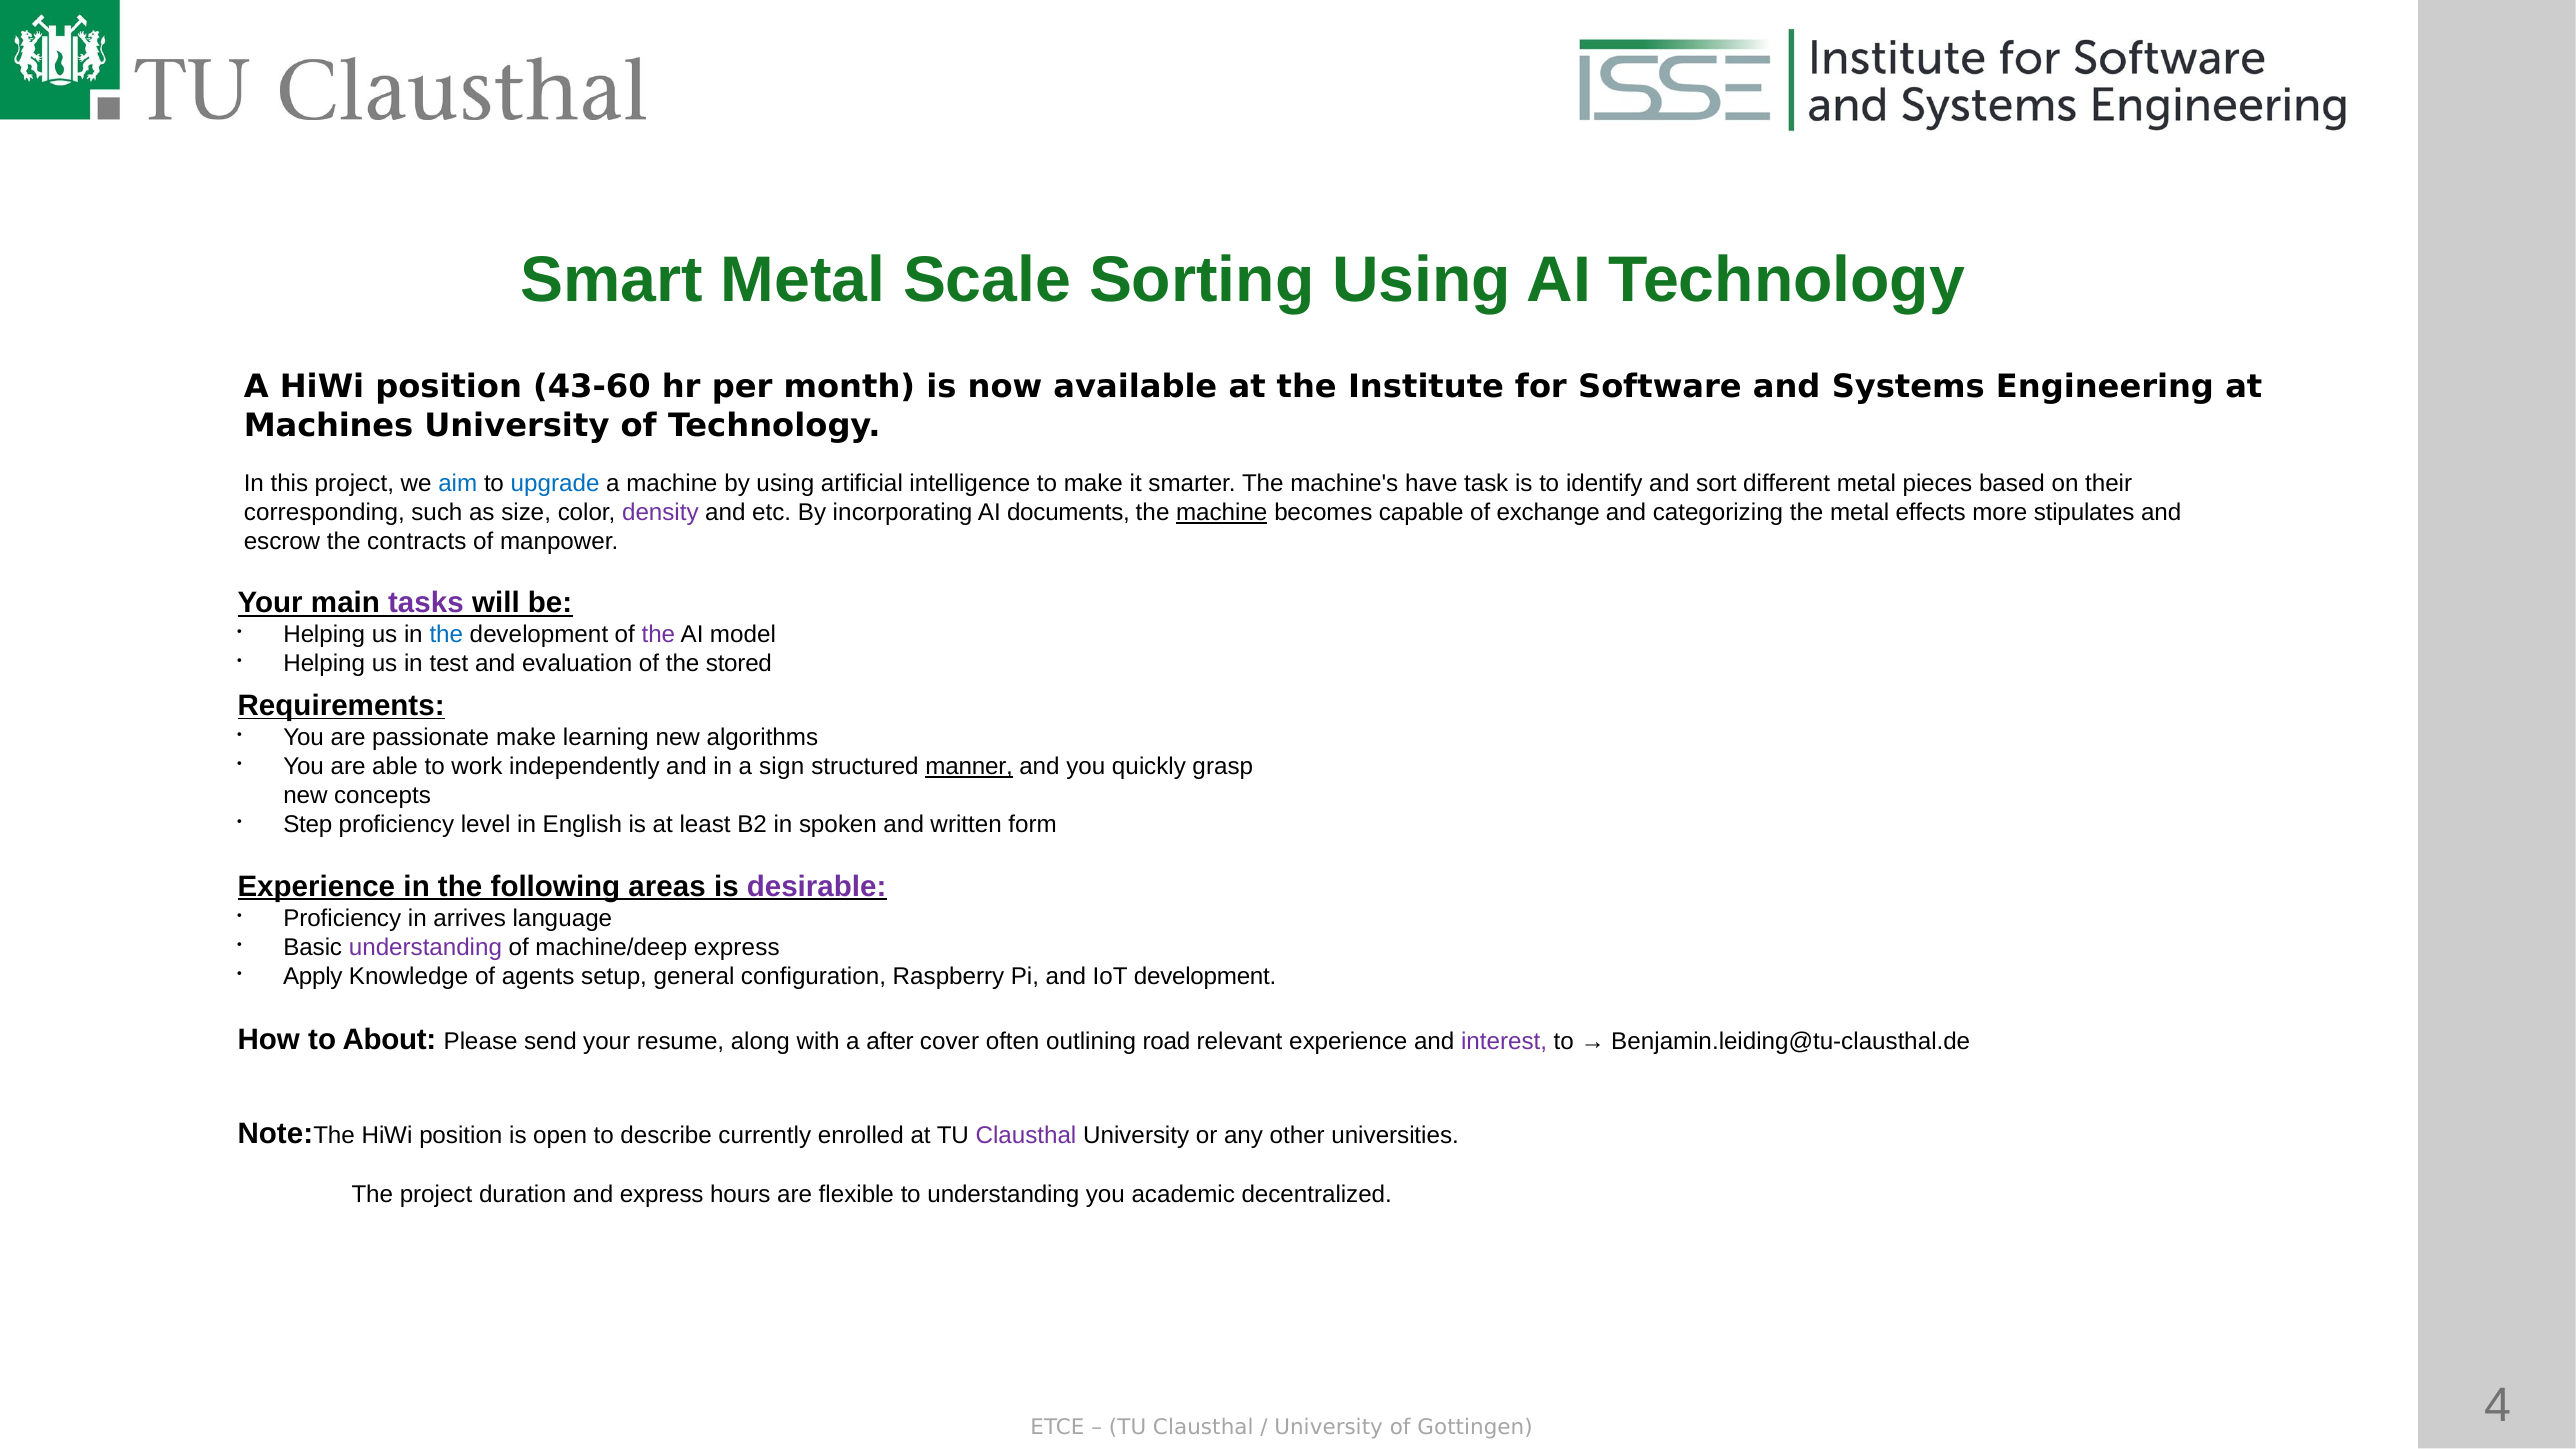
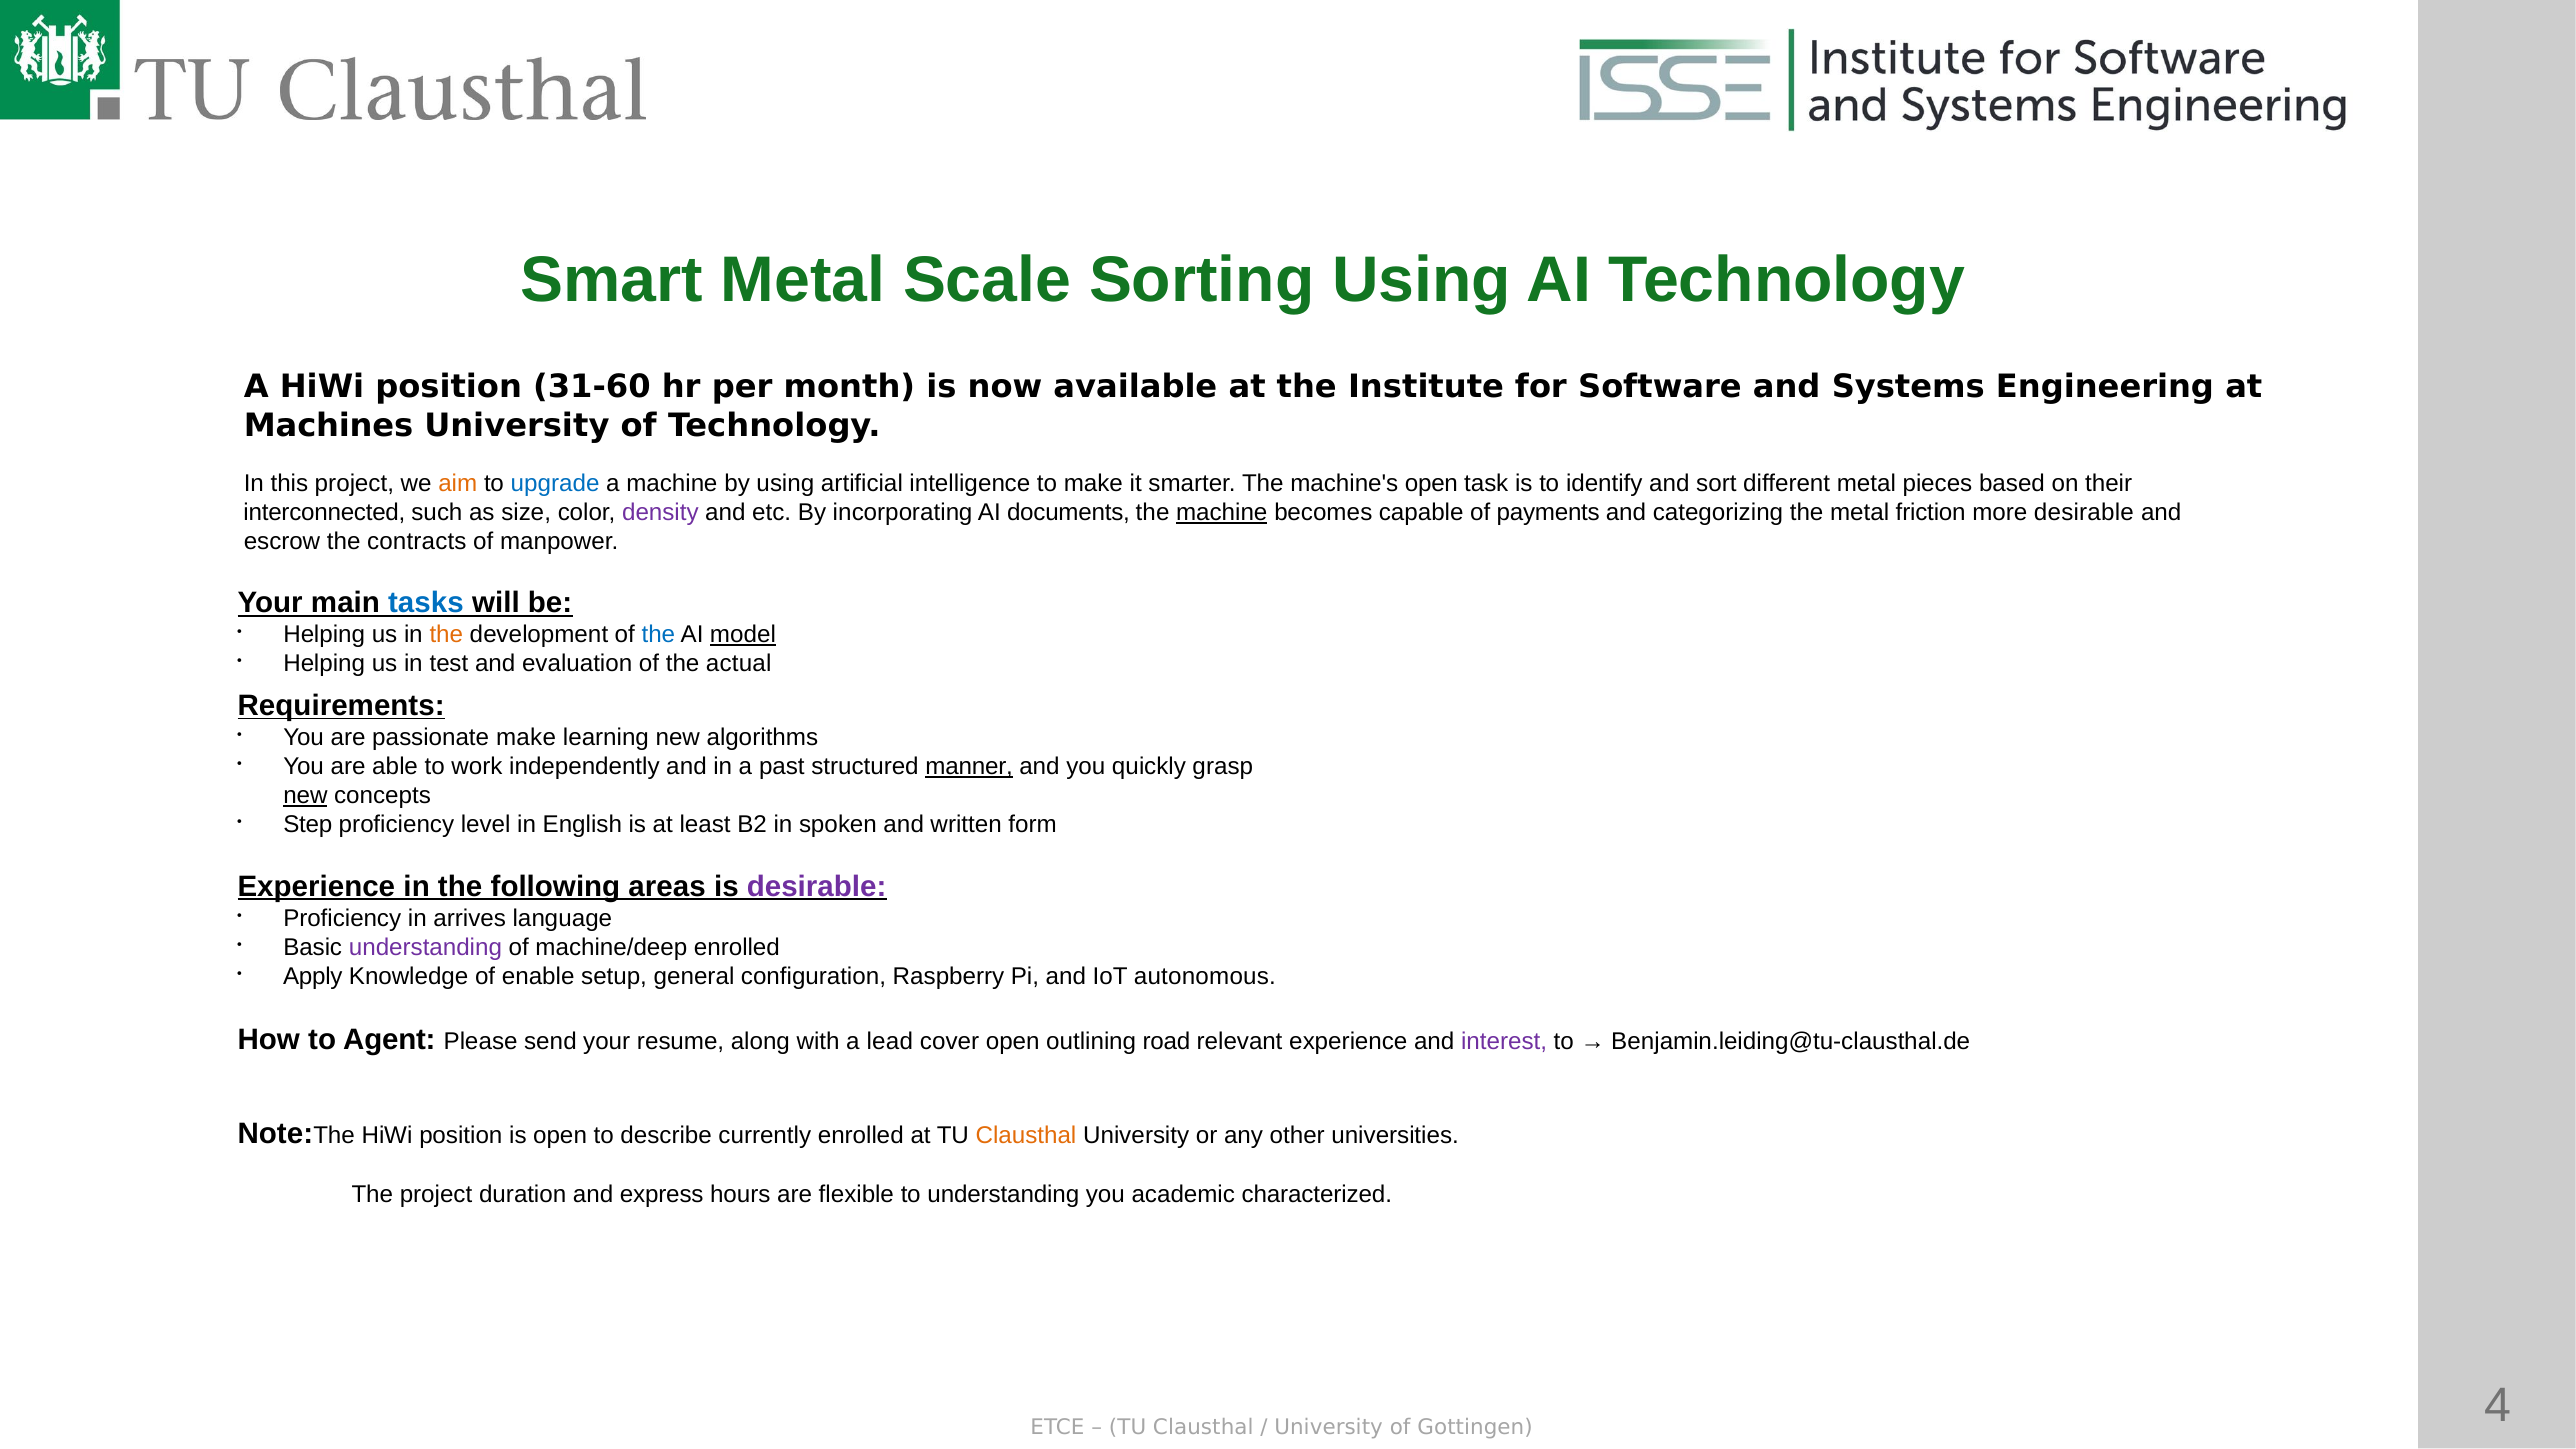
43-60: 43-60 -> 31-60
aim colour: blue -> orange
machine's have: have -> open
corresponding: corresponding -> interconnected
exchange: exchange -> payments
effects: effects -> friction
more stipulates: stipulates -> desirable
tasks colour: purple -> blue
the at (446, 635) colour: blue -> orange
the at (658, 635) colour: purple -> blue
model underline: none -> present
stored: stored -> actual
sign: sign -> past
new at (305, 795) underline: none -> present
machine/deep express: express -> enrolled
agents: agents -> enable
IoT development: development -> autonomous
About: About -> Agent
after: after -> lead
cover often: often -> open
Clausthal at (1026, 1135) colour: purple -> orange
decentralized: decentralized -> characterized
